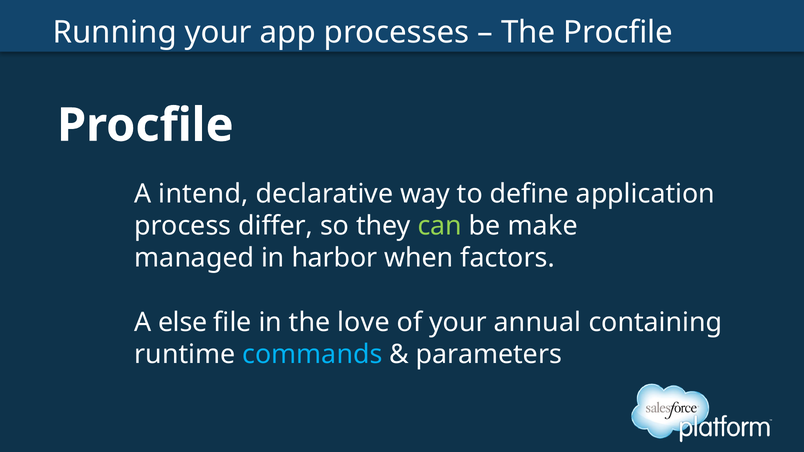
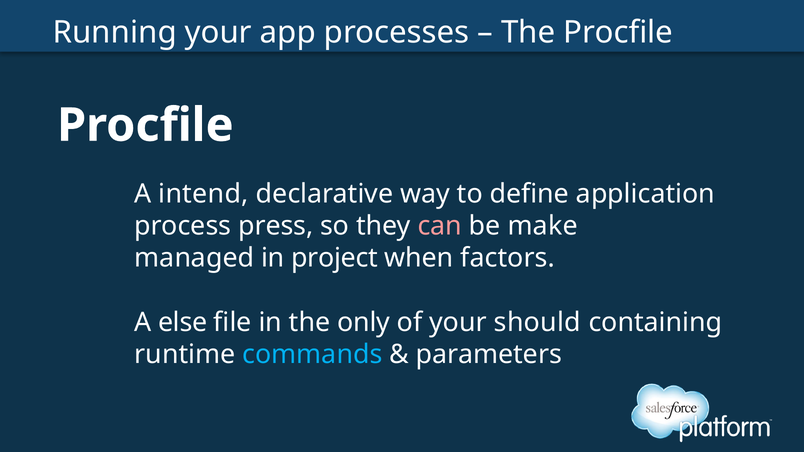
differ: differ -> press
can colour: light green -> pink
harbor: harbor -> project
love: love -> only
annual: annual -> should
